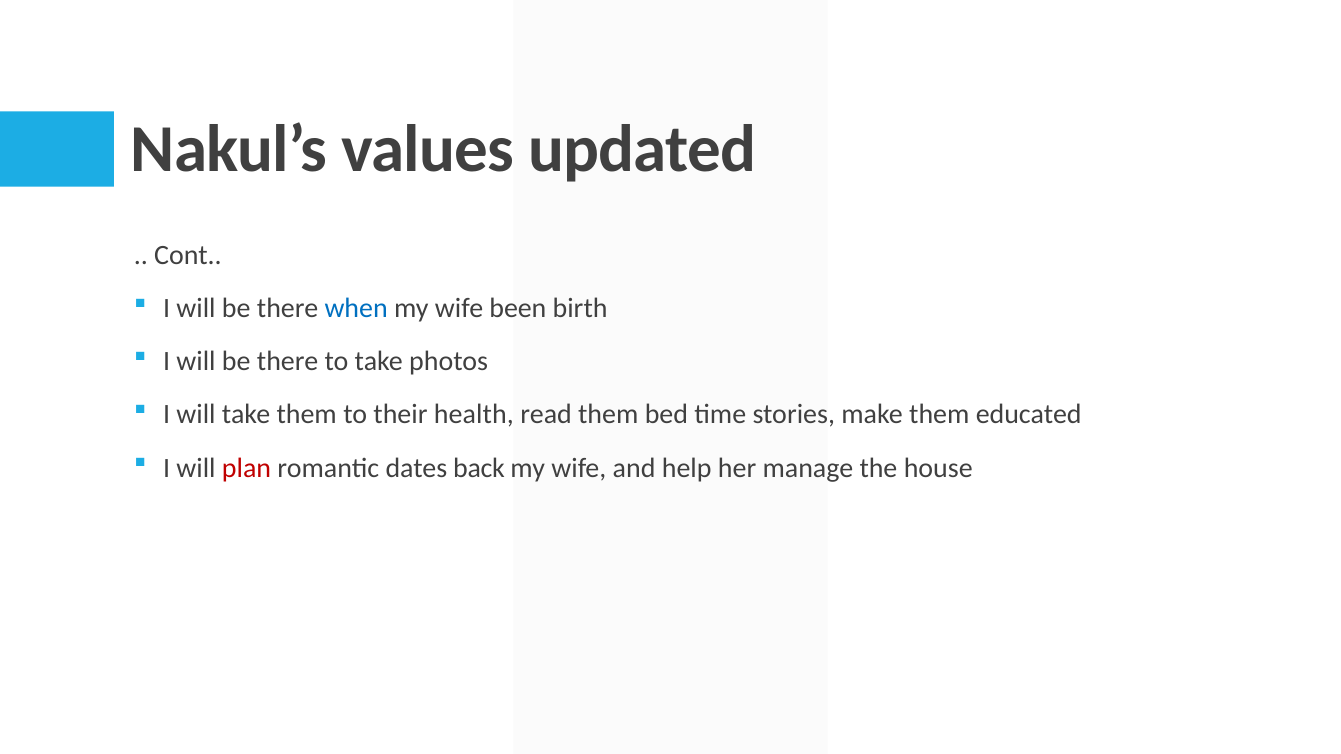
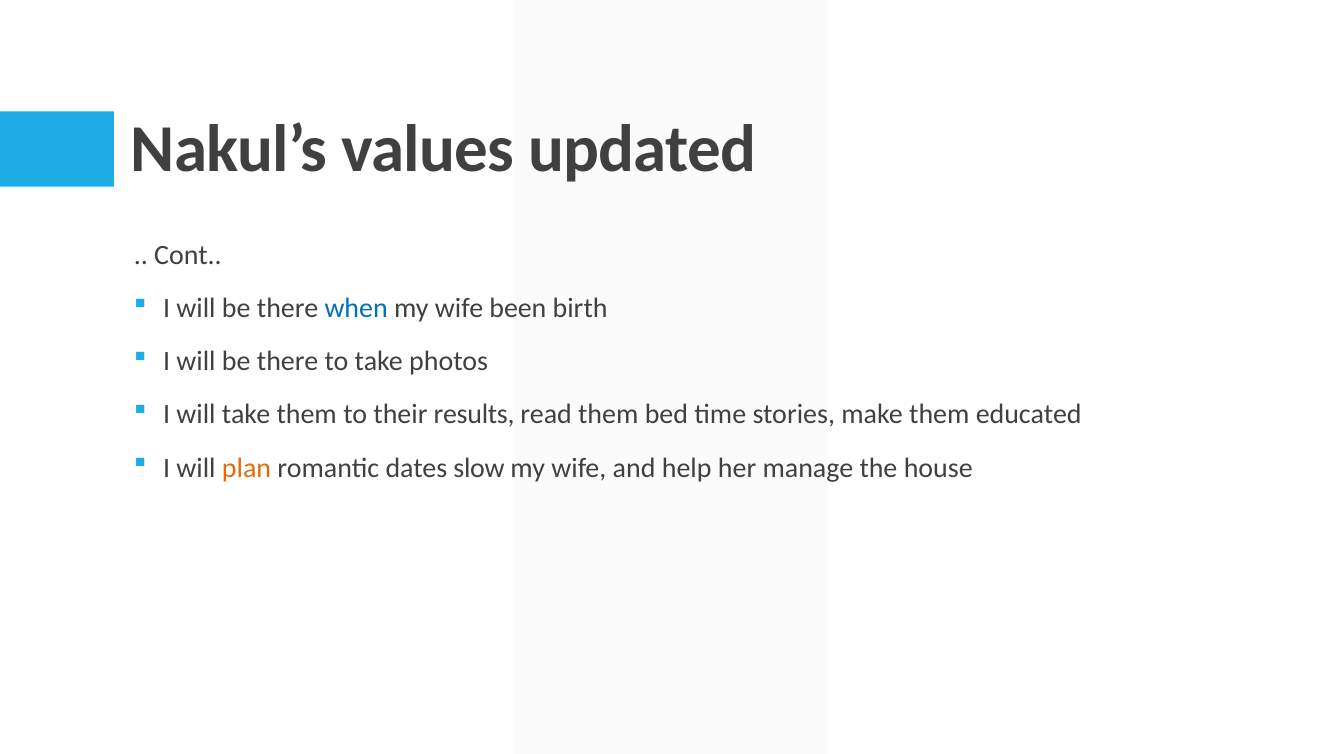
health: health -> results
plan colour: red -> orange
back: back -> slow
